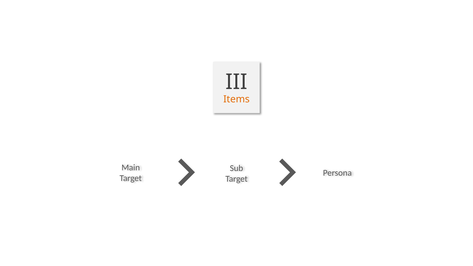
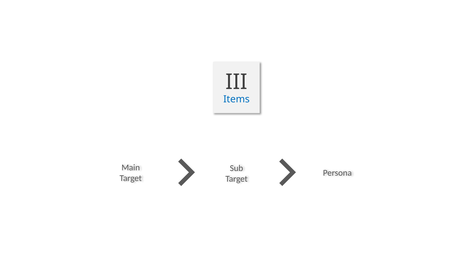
Items colour: orange -> blue
